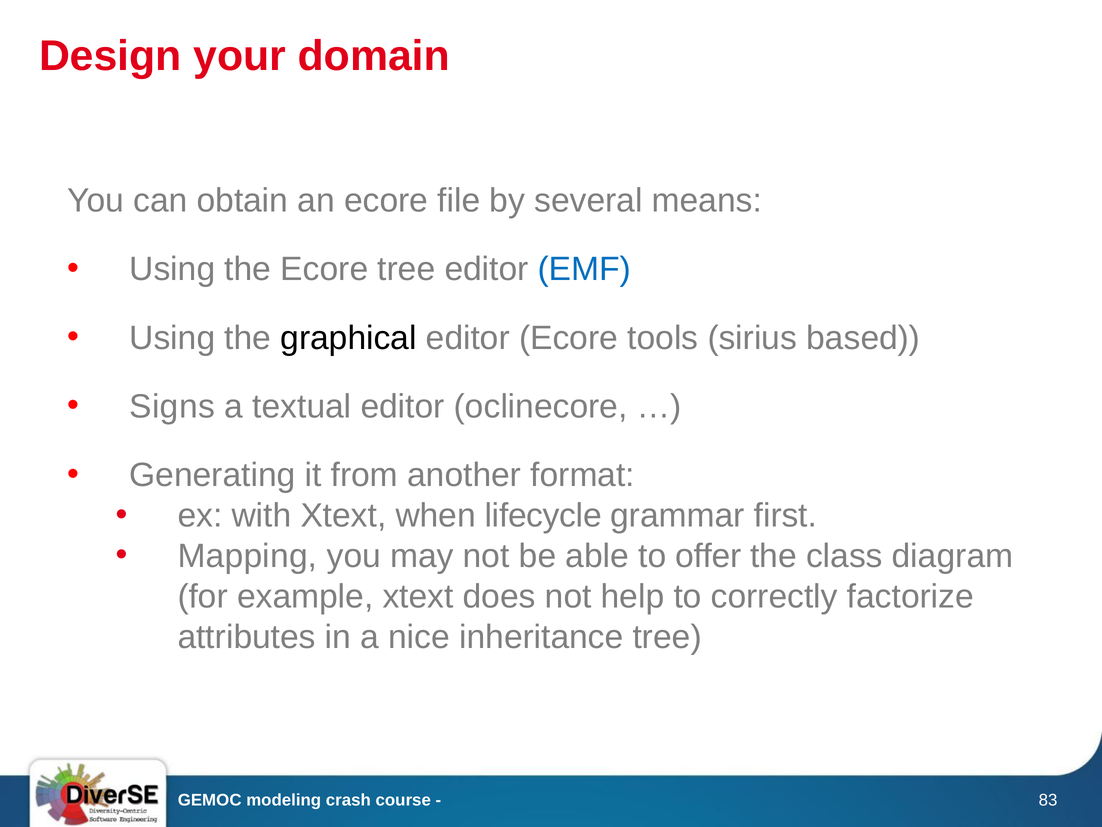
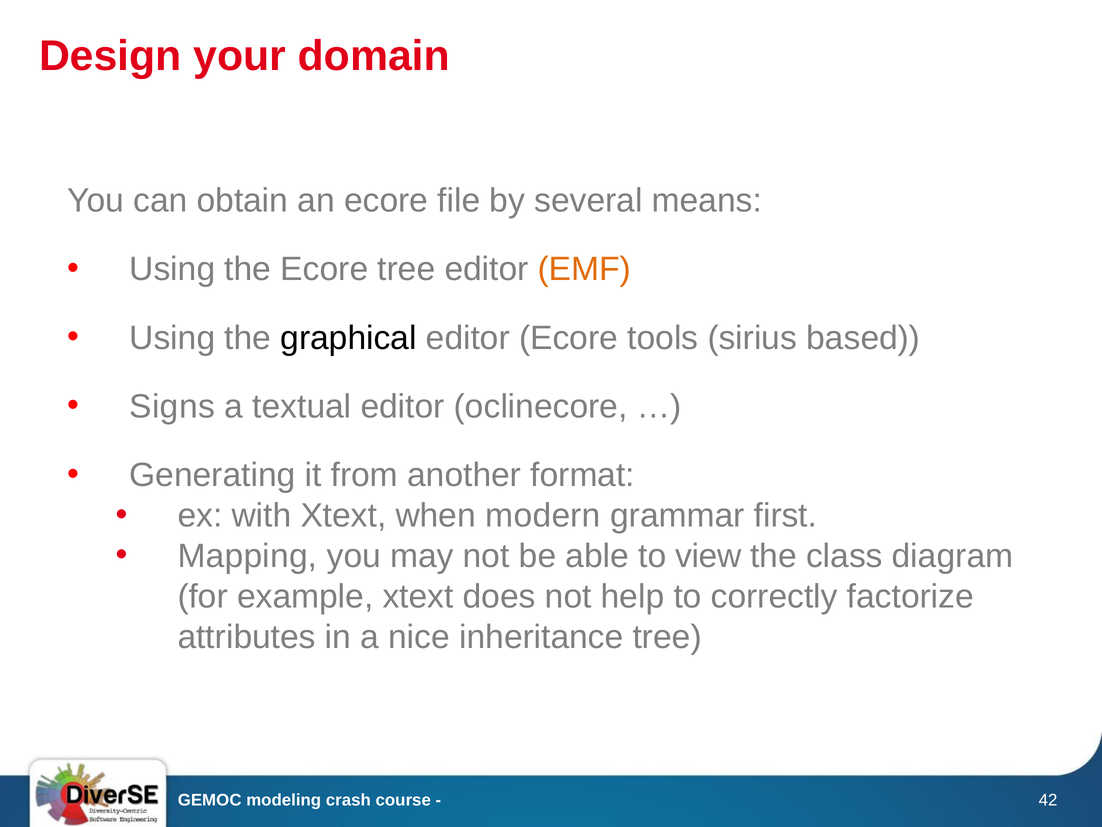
EMF colour: blue -> orange
lifecycle: lifecycle -> modern
offer: offer -> view
83: 83 -> 42
